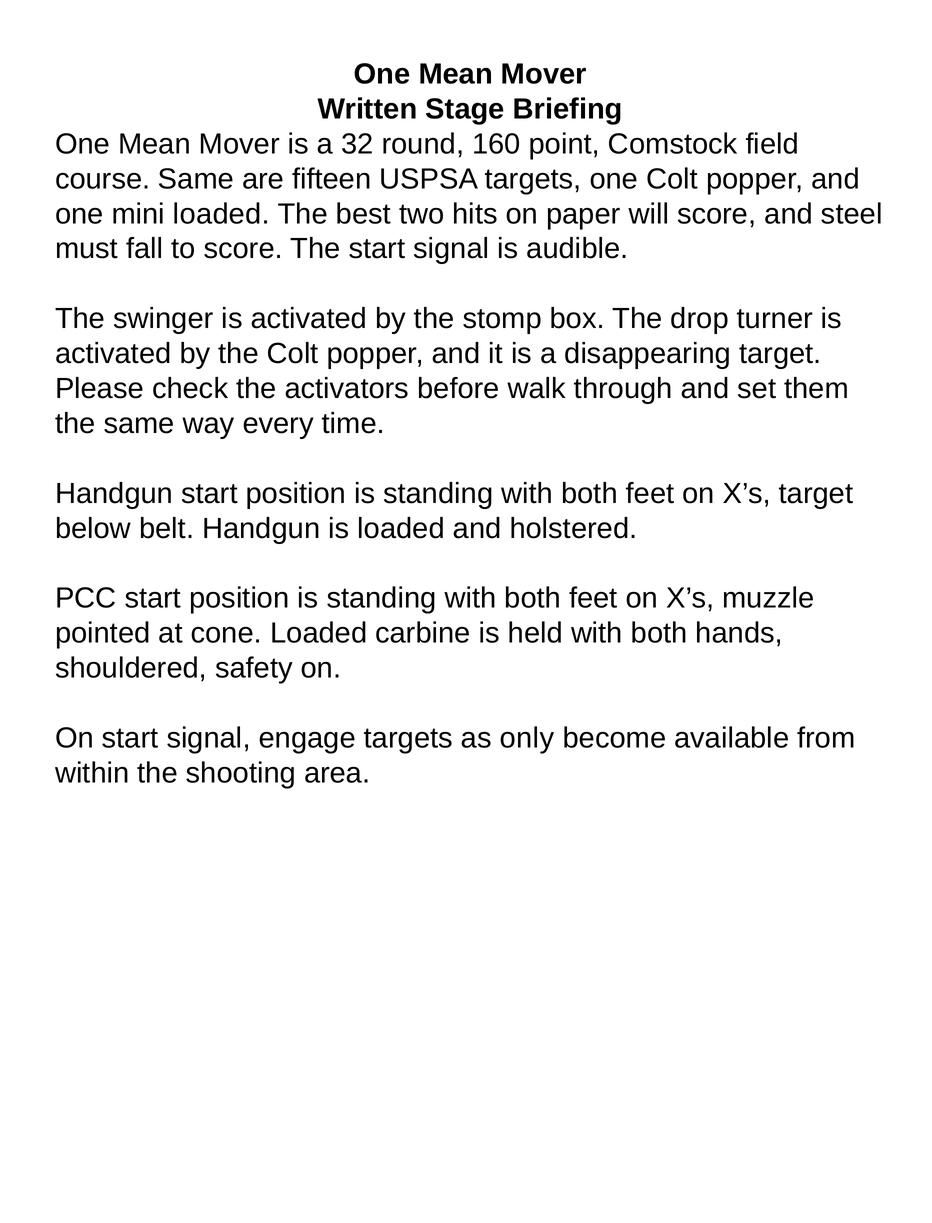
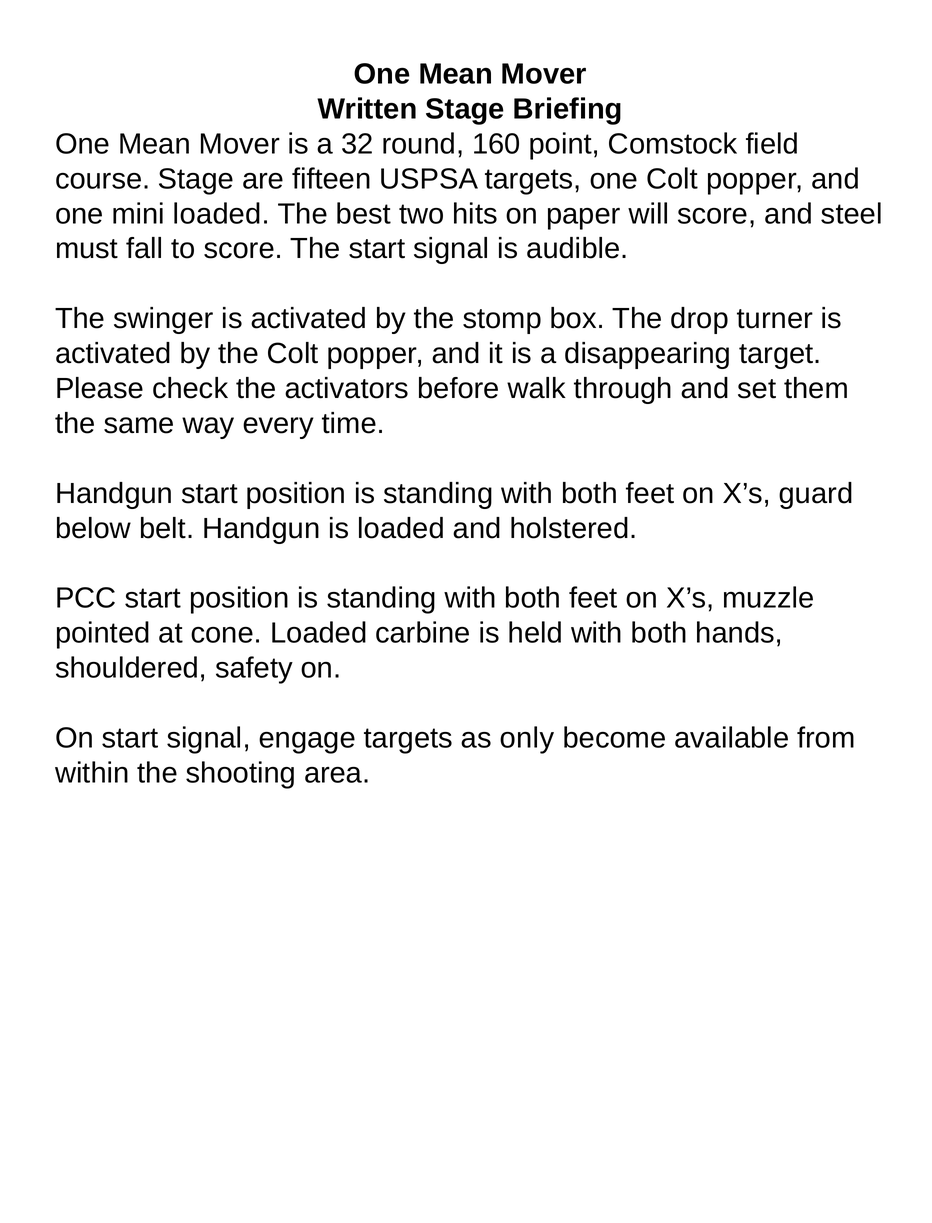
course Same: Same -> Stage
X’s target: target -> guard
